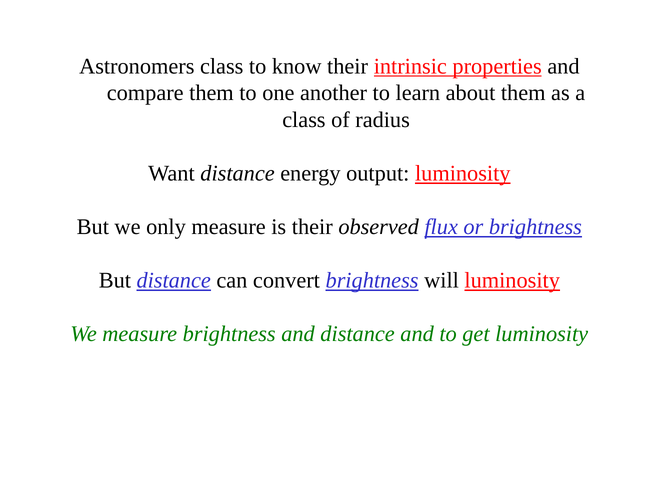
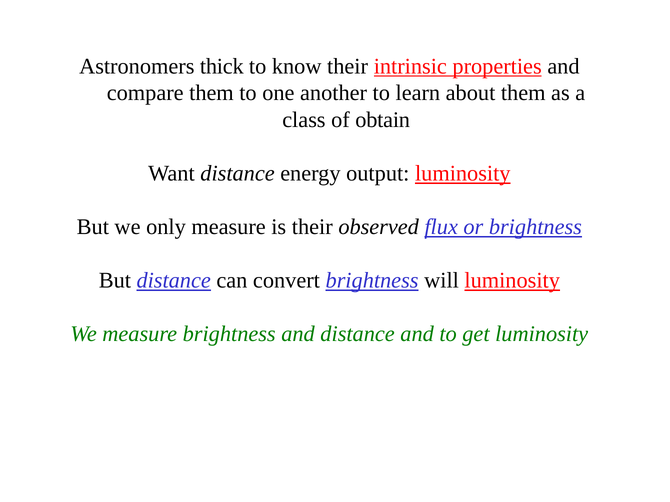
Astronomers class: class -> thick
radius: radius -> obtain
